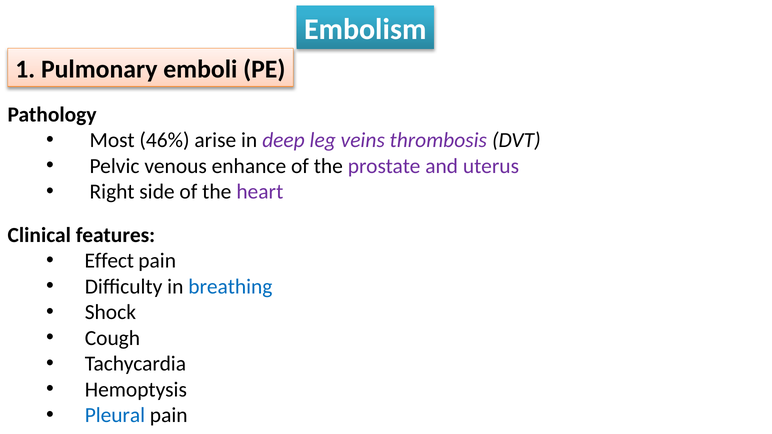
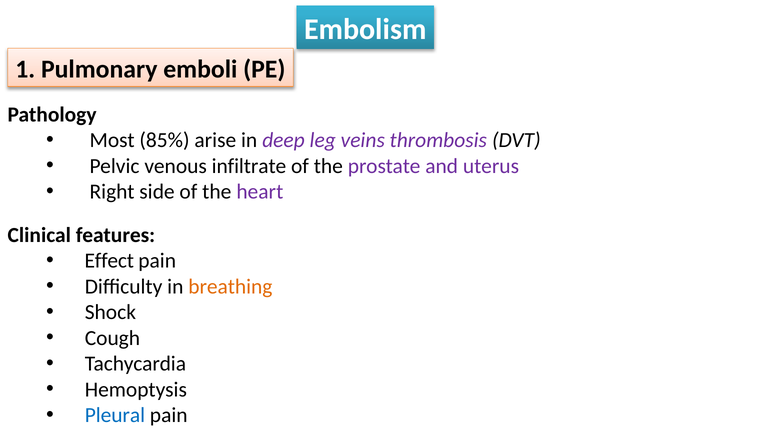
46%: 46% -> 85%
enhance: enhance -> infiltrate
breathing colour: blue -> orange
